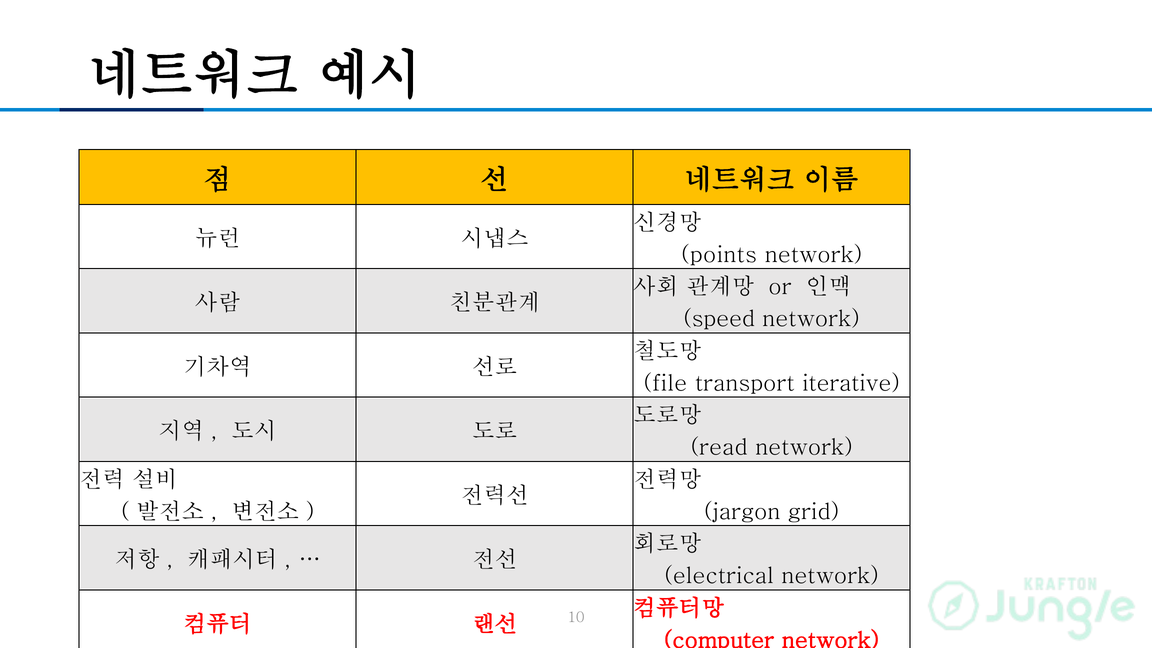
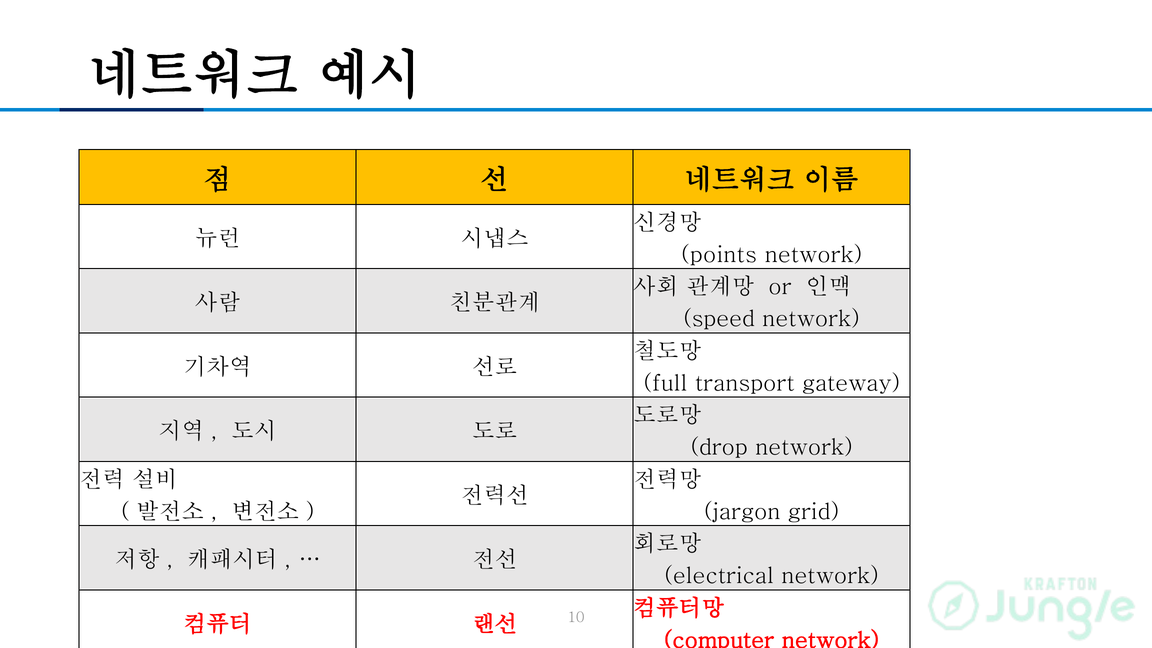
file: file -> full
iterative: iterative -> gateway
read: read -> drop
